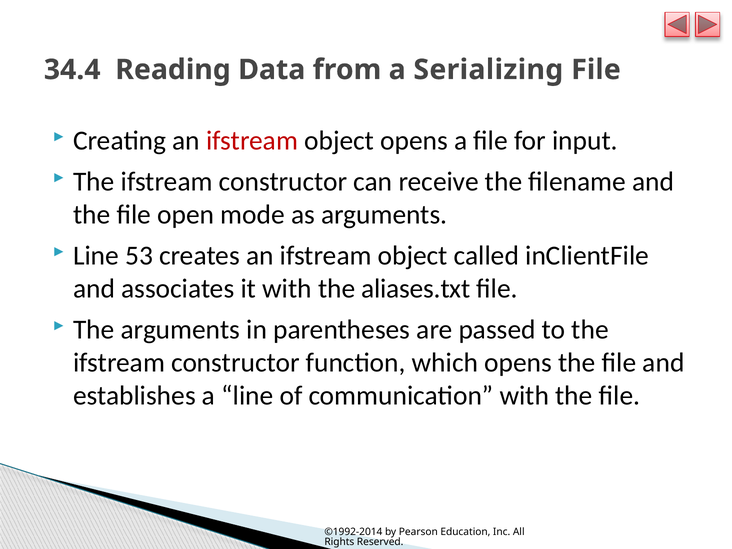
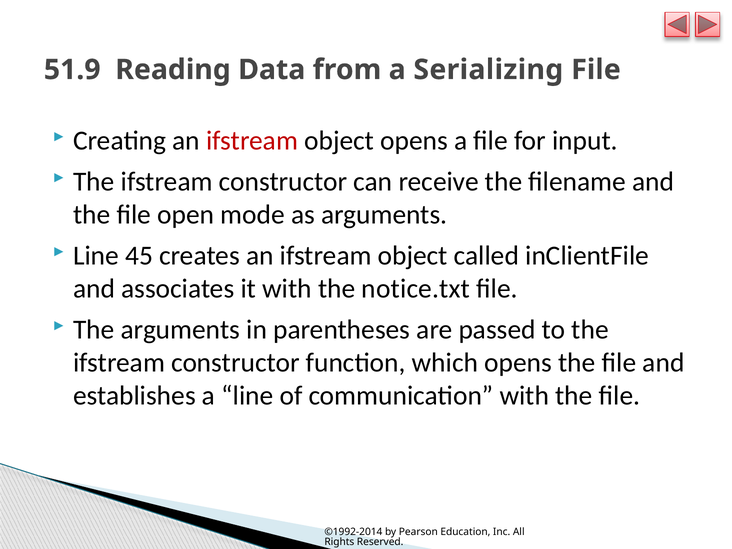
34.4: 34.4 -> 51.9
53: 53 -> 45
aliases.txt: aliases.txt -> notice.txt
